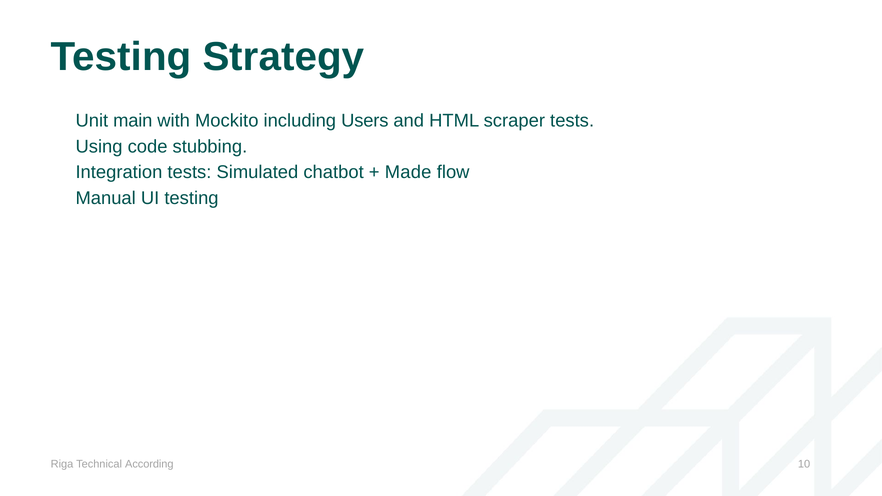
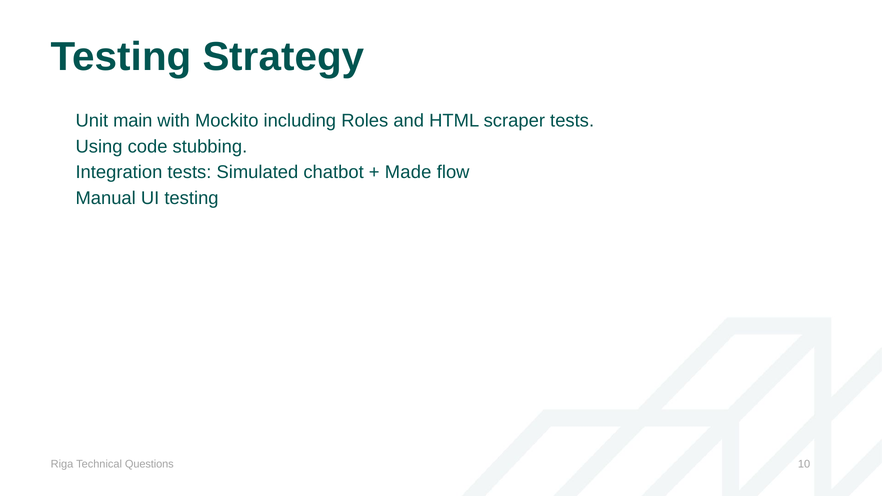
Users: Users -> Roles
According: According -> Questions
